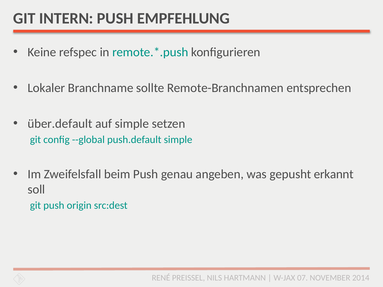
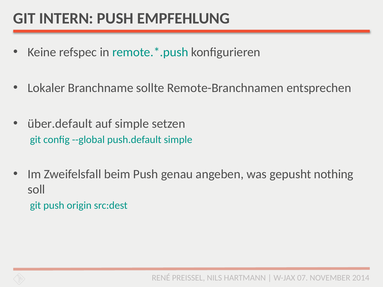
erkannt: erkannt -> nothing
